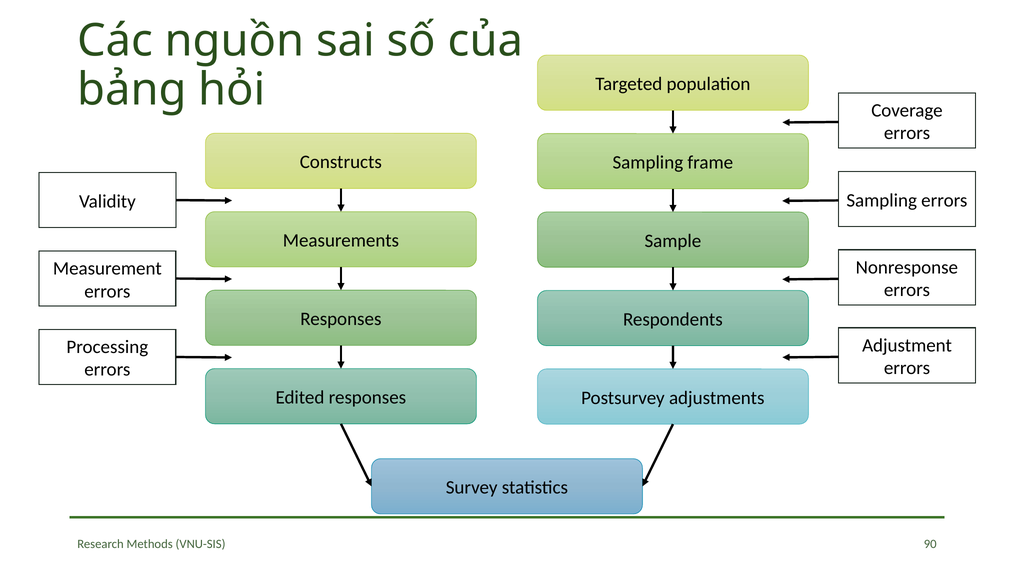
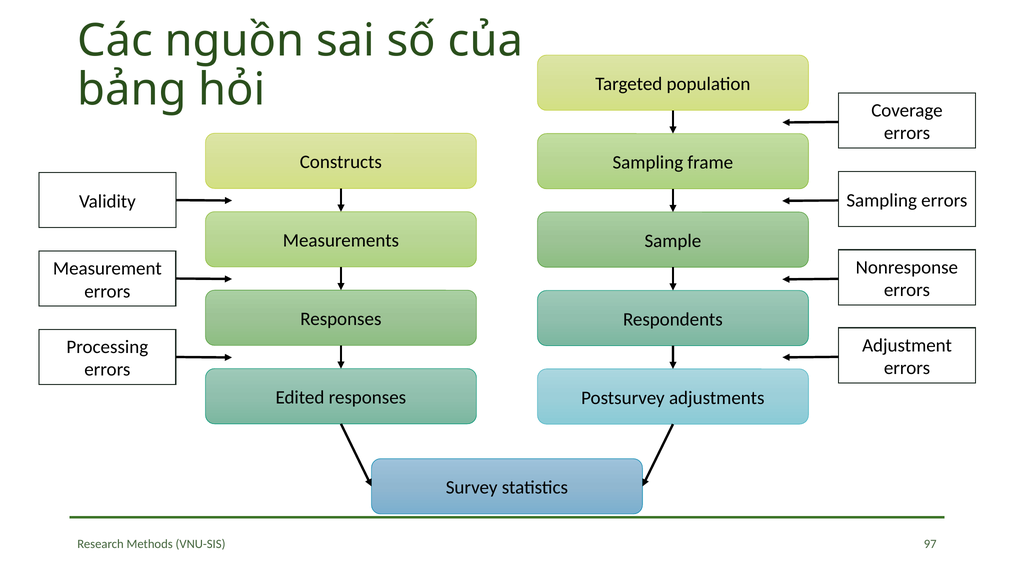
90: 90 -> 97
